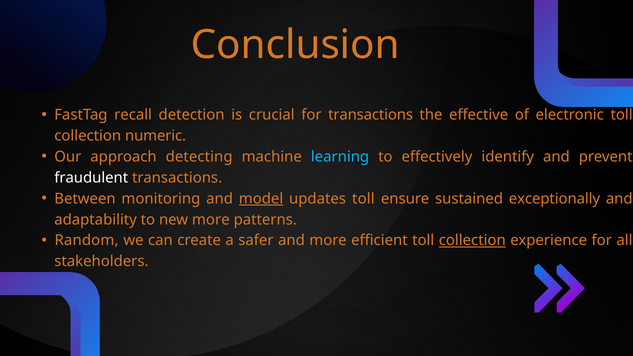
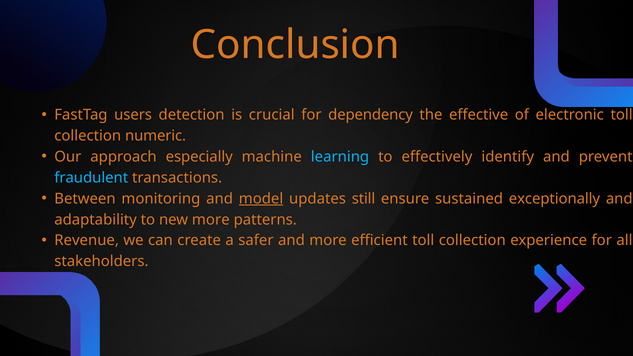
recall: recall -> users
for transactions: transactions -> dependency
detecting: detecting -> especially
fraudulent colour: white -> light blue
updates toll: toll -> still
Random: Random -> Revenue
collection at (472, 241) underline: present -> none
